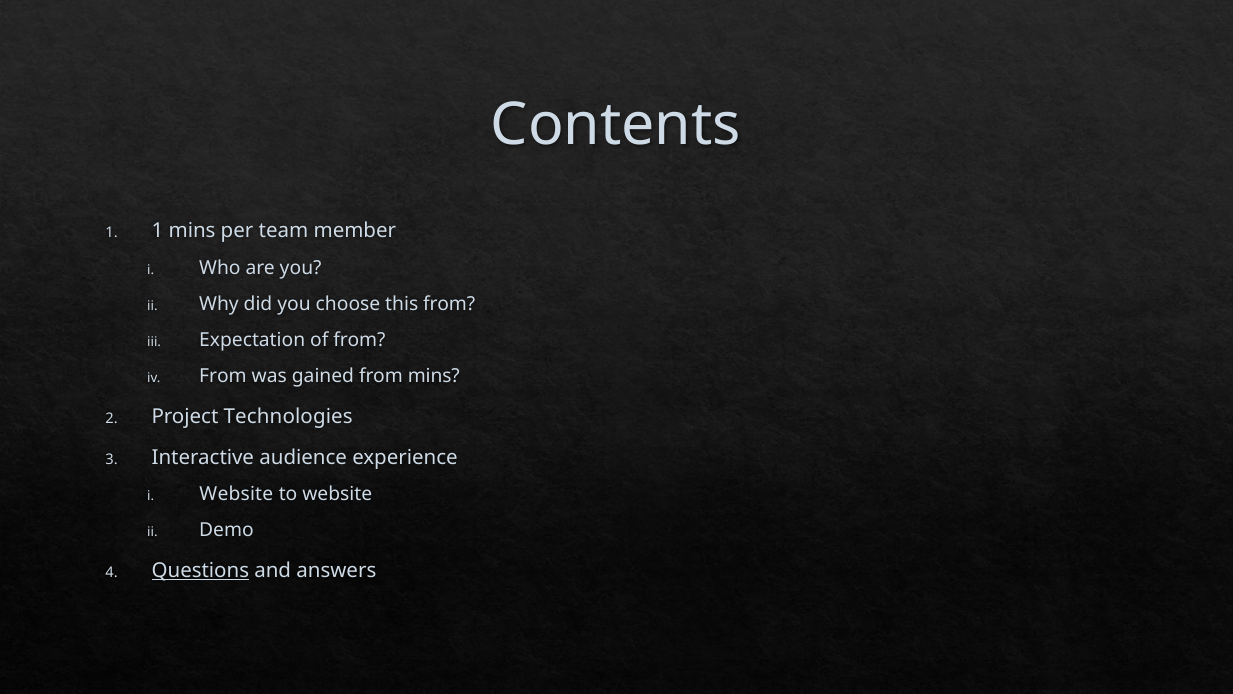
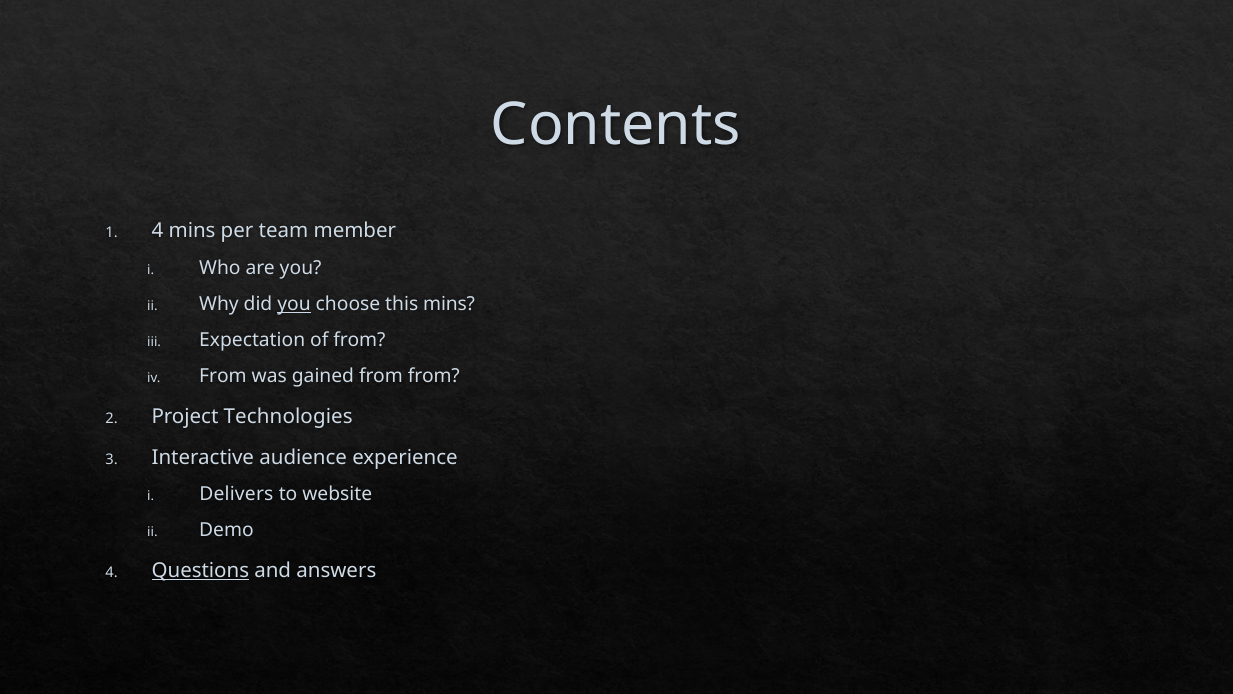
1 at (158, 231): 1 -> 4
you at (294, 304) underline: none -> present
this from: from -> mins
from mins: mins -> from
Website at (236, 494): Website -> Delivers
